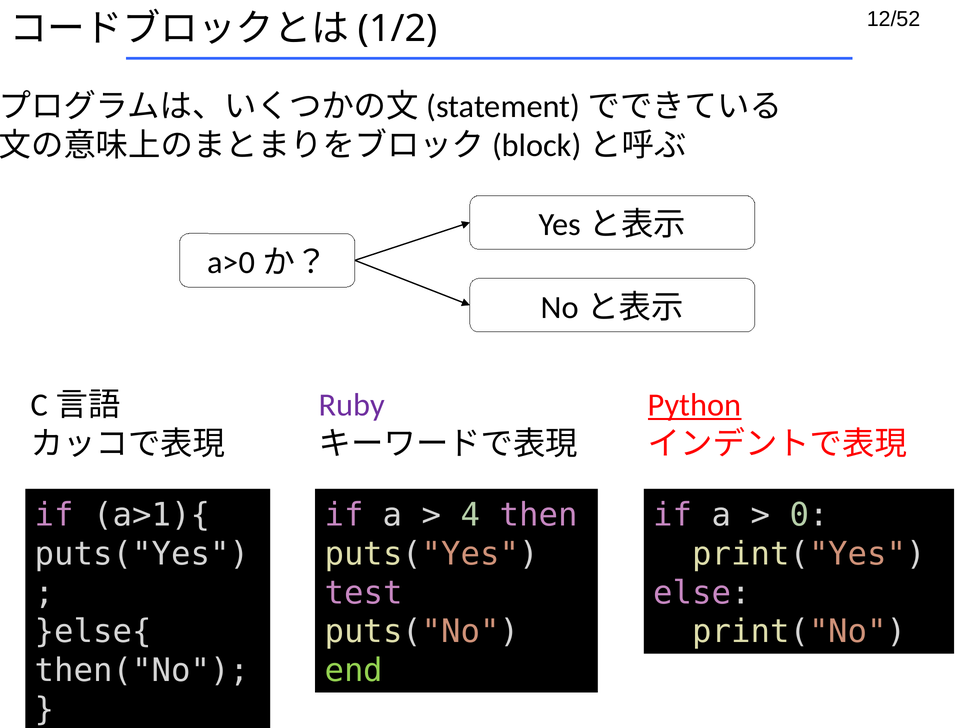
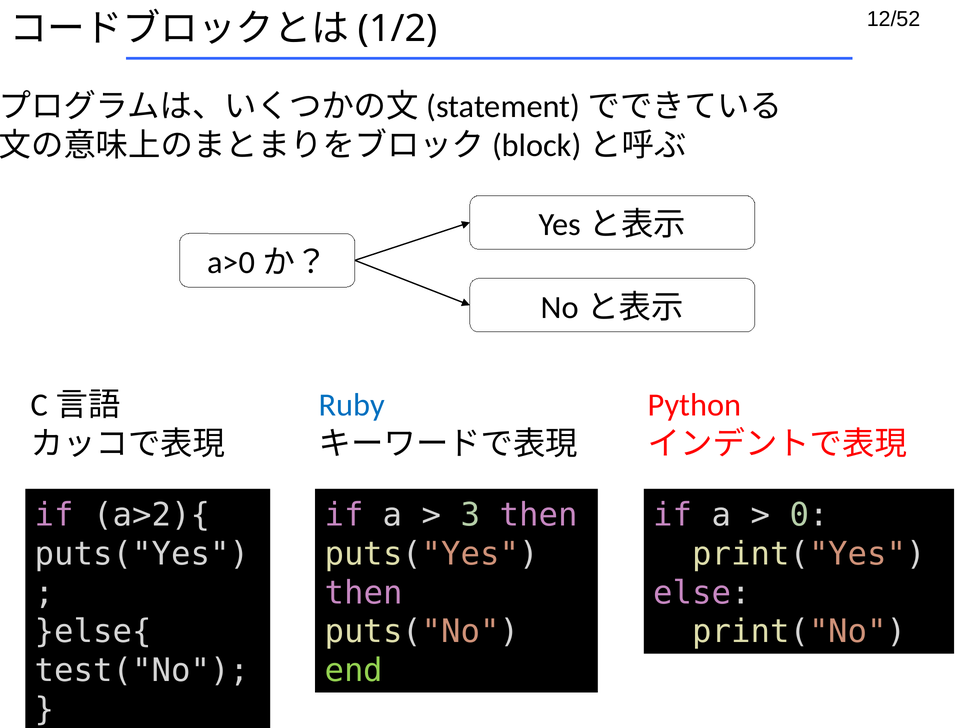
Ruby colour: purple -> blue
Python underline: present -> none
a>1){: a>1){ -> a>2){
4: 4 -> 3
test at (364, 593): test -> then
then("No: then("No -> test("No
